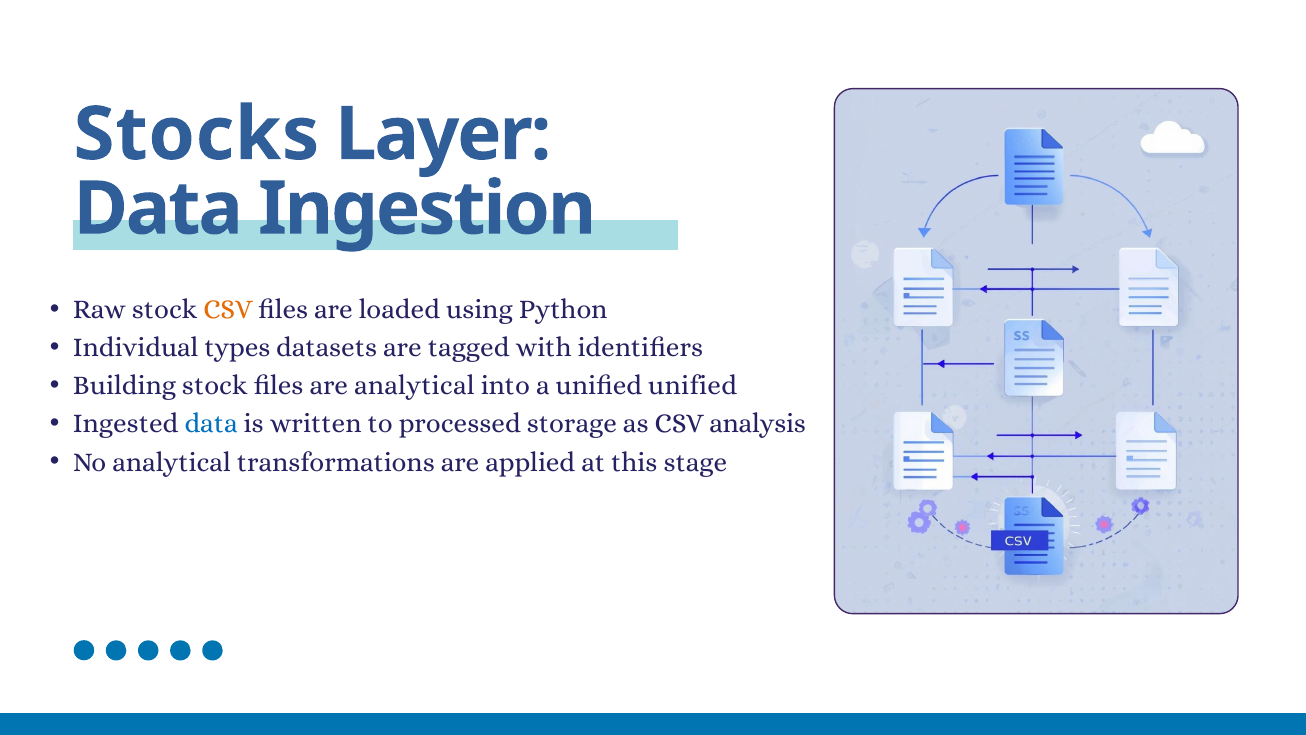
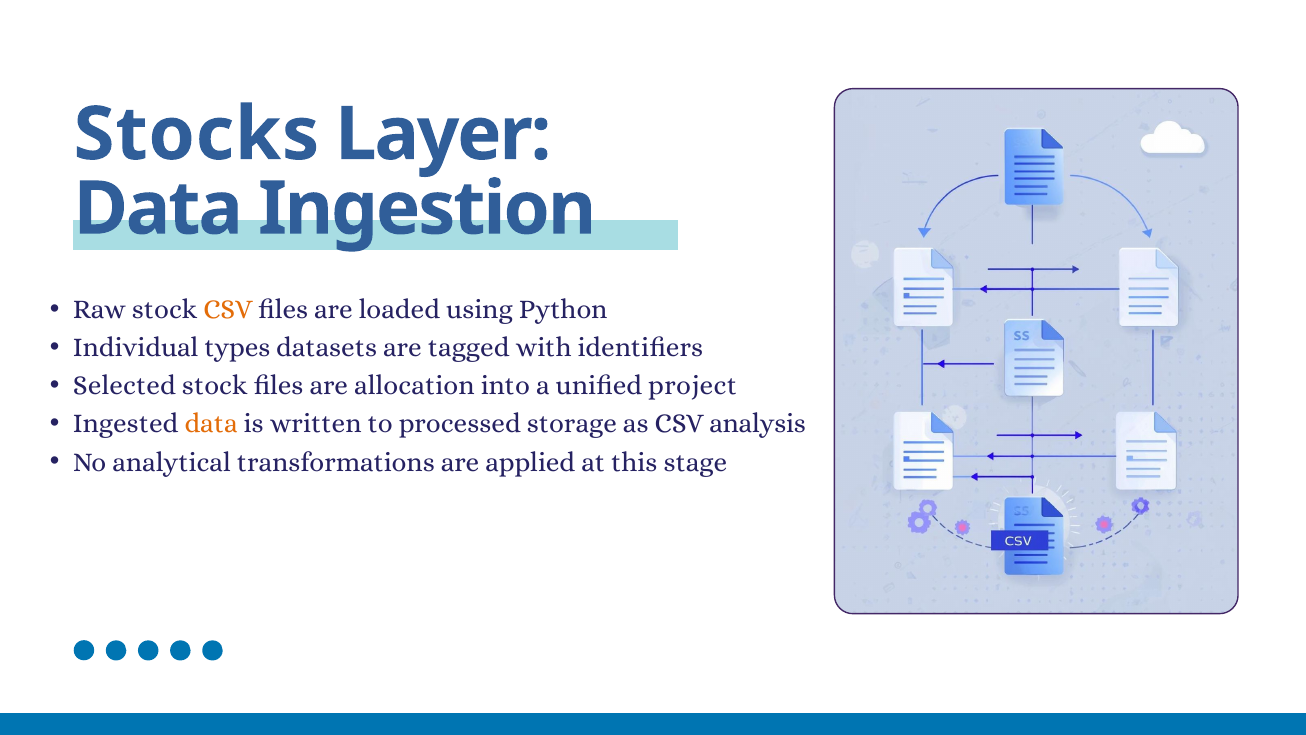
Building: Building -> Selected
are analytical: analytical -> allocation
unified unified: unified -> project
data at (211, 424) colour: blue -> orange
